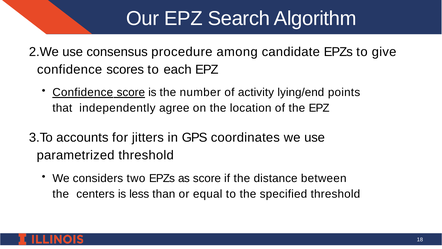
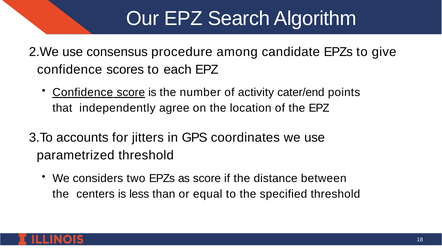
lying/end: lying/end -> cater/end
